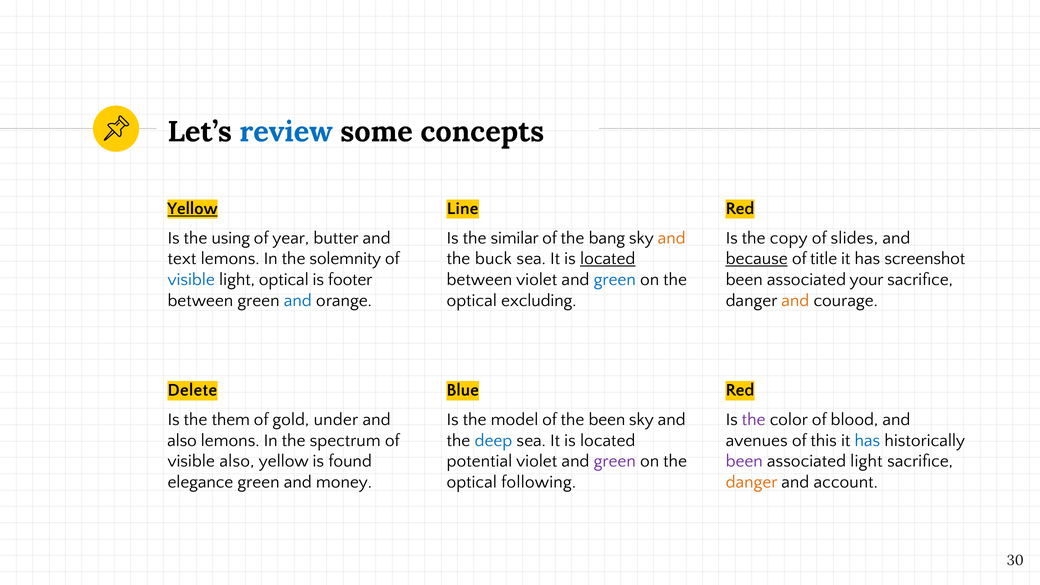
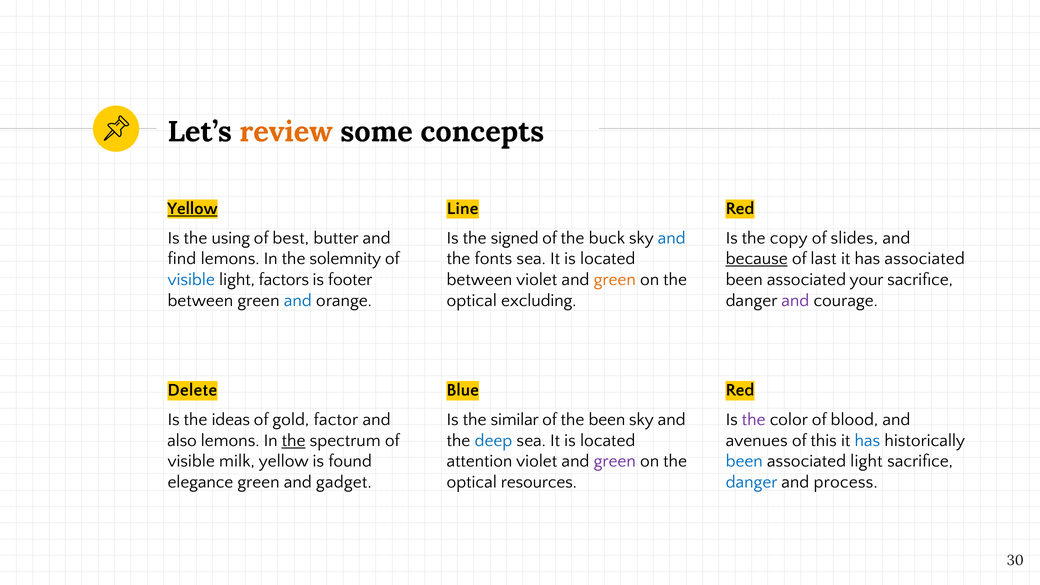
review colour: blue -> orange
year: year -> best
similar: similar -> signed
bang: bang -> buck
and at (672, 238) colour: orange -> blue
text: text -> find
buck: buck -> fonts
located at (608, 259) underline: present -> none
title: title -> last
has screenshot: screenshot -> associated
light optical: optical -> factors
green at (615, 280) colour: blue -> orange
and at (795, 300) colour: orange -> purple
them: them -> ideas
under: under -> factor
model: model -> similar
the at (294, 440) underline: none -> present
visible also: also -> milk
potential: potential -> attention
been at (744, 461) colour: purple -> blue
money: money -> gadget
following: following -> resources
danger at (752, 482) colour: orange -> blue
account: account -> process
